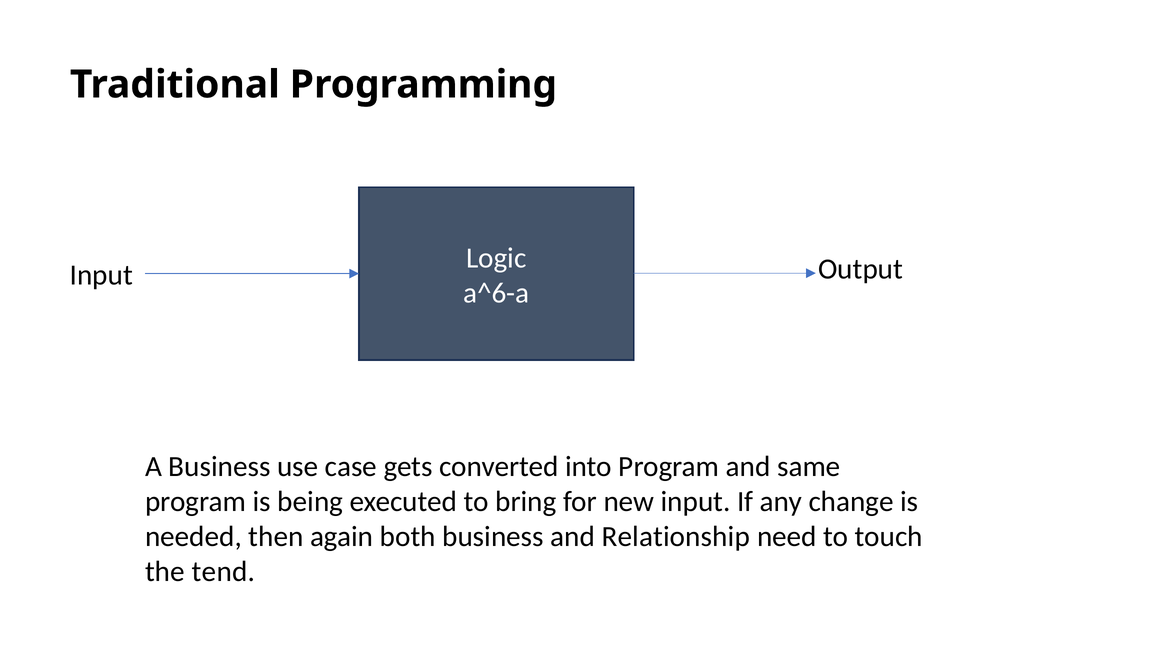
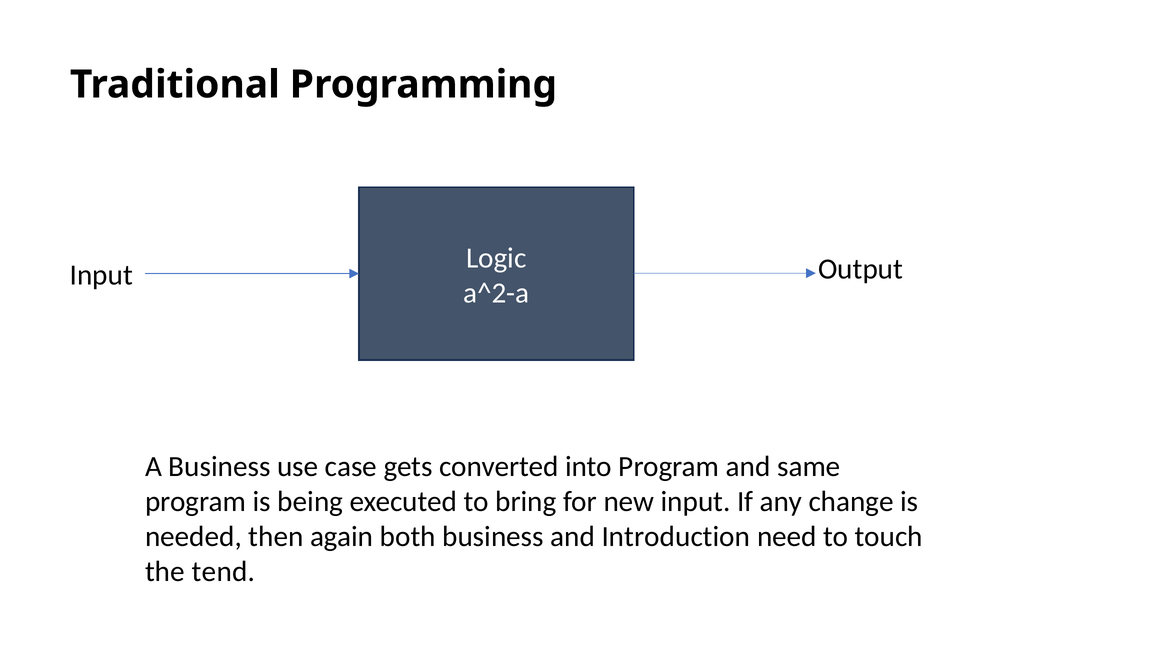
a^6-a: a^6-a -> a^2-a
Relationship: Relationship -> Introduction
